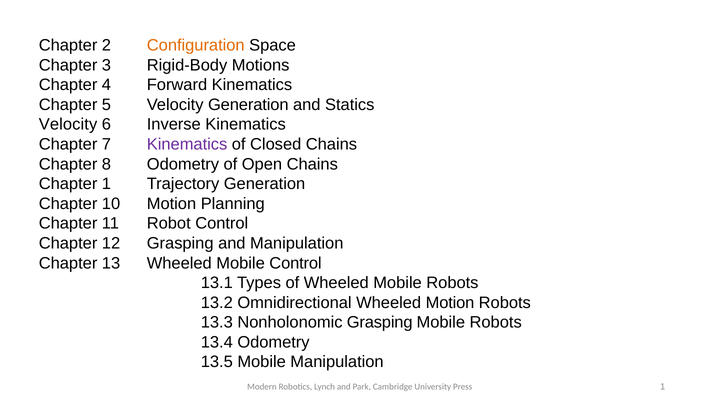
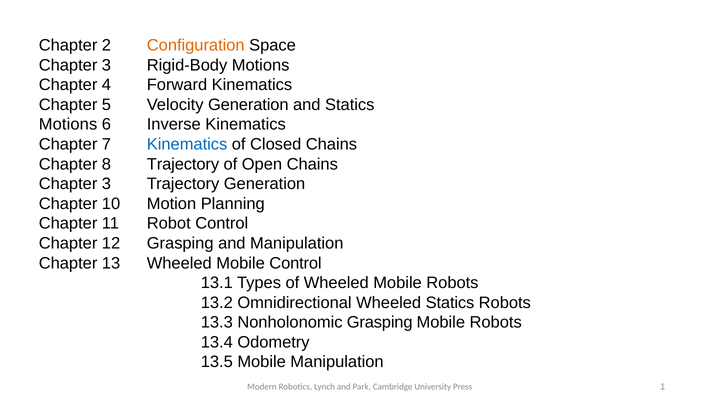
Velocity at (68, 125): Velocity -> Motions
Kinematics at (187, 144) colour: purple -> blue
8 Odometry: Odometry -> Trajectory
1 at (106, 184): 1 -> 3
Wheeled Motion: Motion -> Statics
